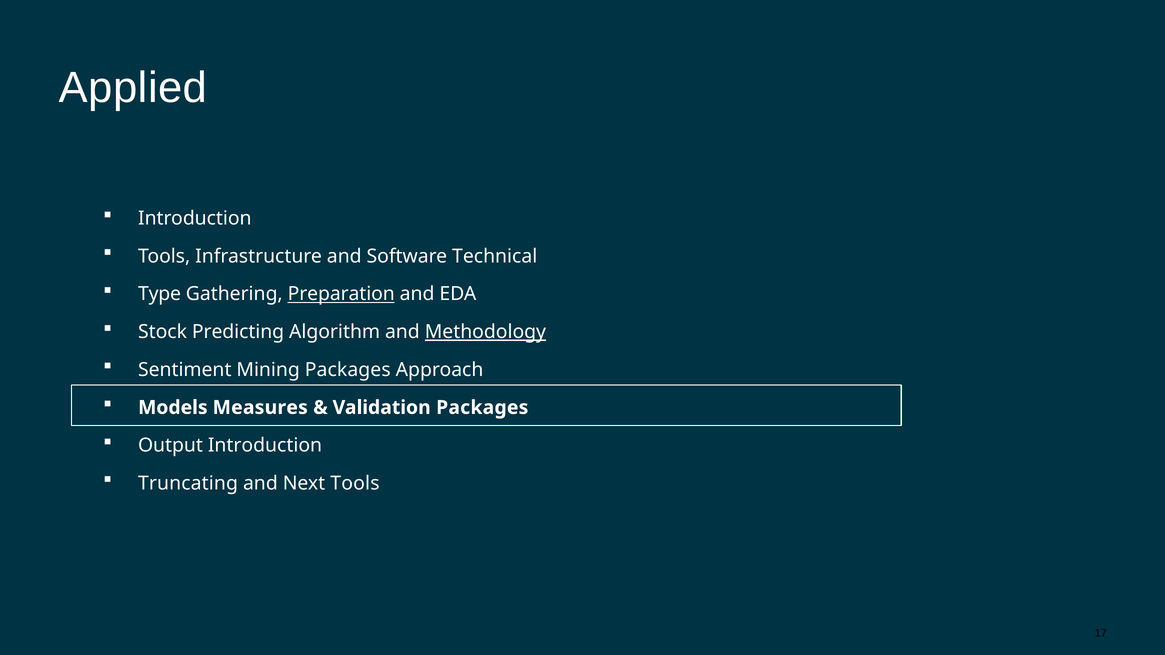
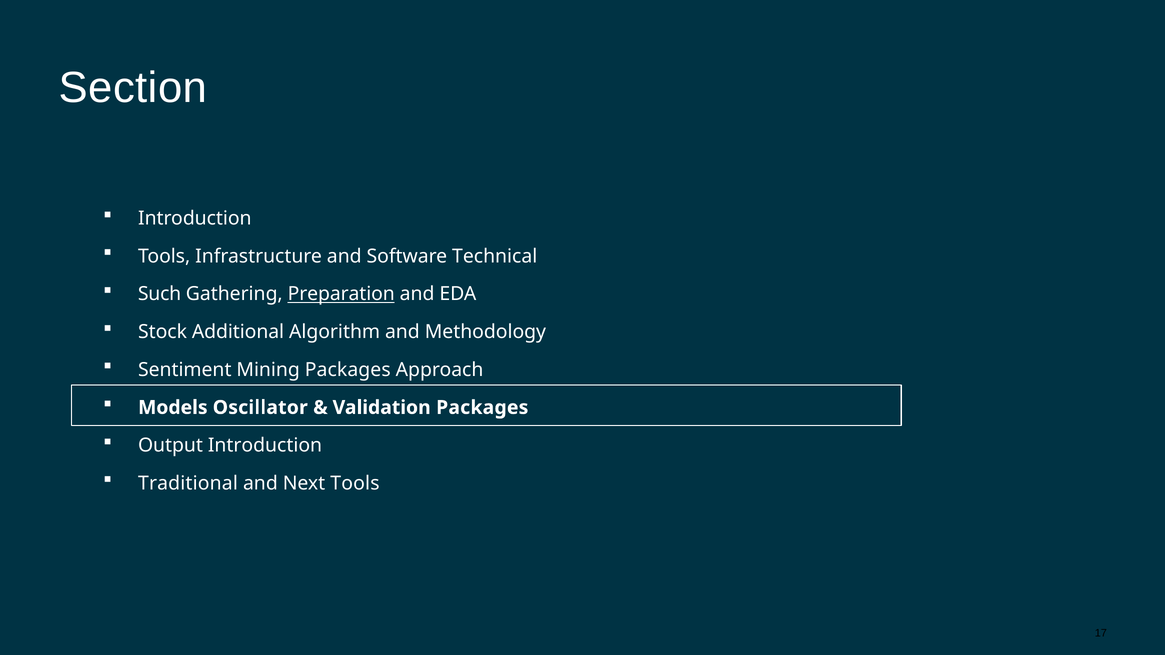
Applied: Applied -> Section
Type: Type -> Such
Predicting: Predicting -> Additional
Methodology underline: present -> none
Measures: Measures -> Oscillator
Truncating: Truncating -> Traditional
